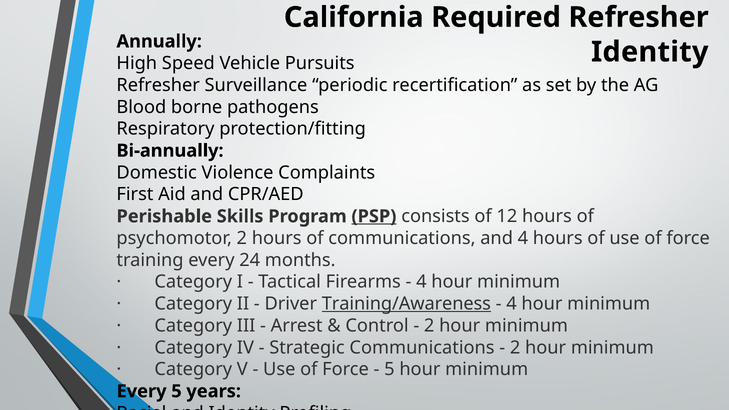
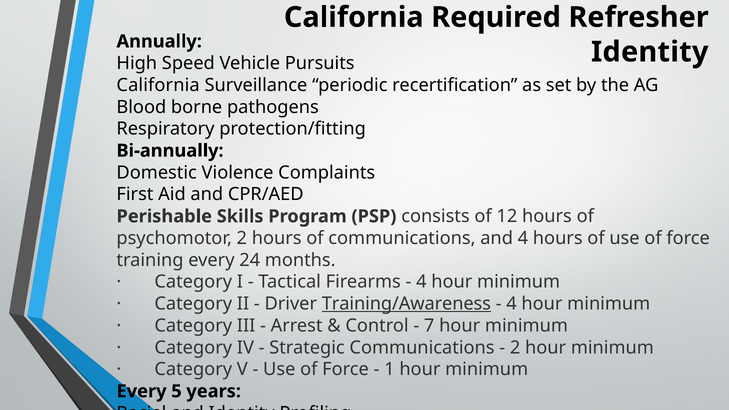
Refresher at (158, 85): Refresher -> California
PSP underline: present -> none
2 at (429, 326): 2 -> 7
5 at (389, 369): 5 -> 1
